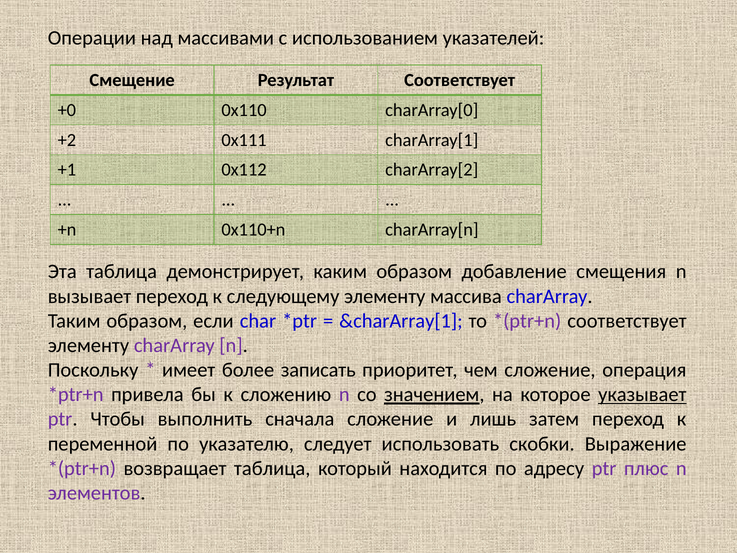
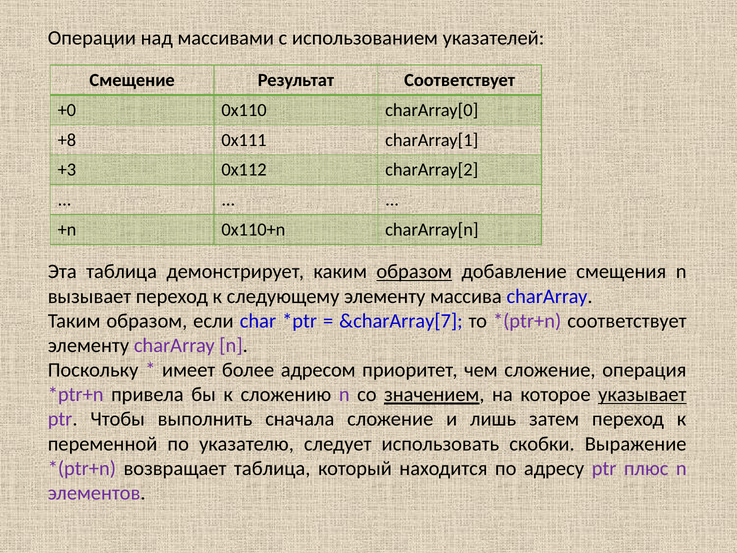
+2: +2 -> +8
+1: +1 -> +3
образом at (414, 272) underline: none -> present
&charArray[1: &charArray[1 -> &charArray[7
записать: записать -> адресом
